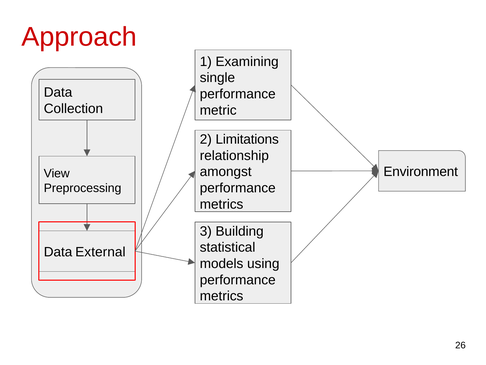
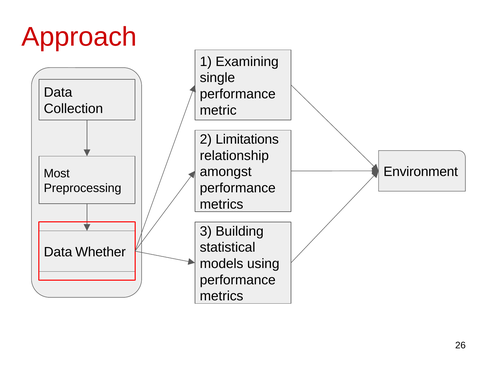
View: View -> Most
External: External -> Whether
